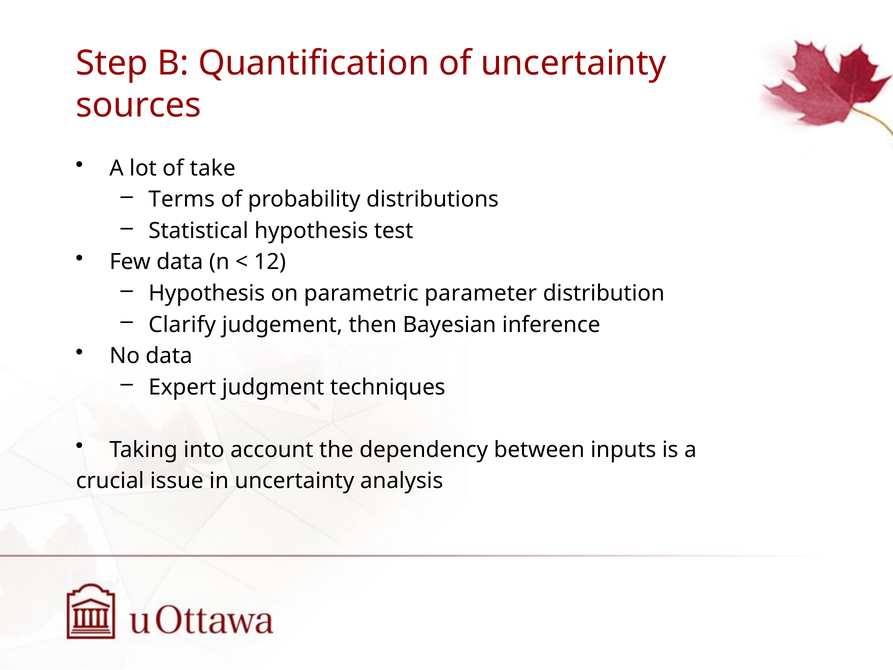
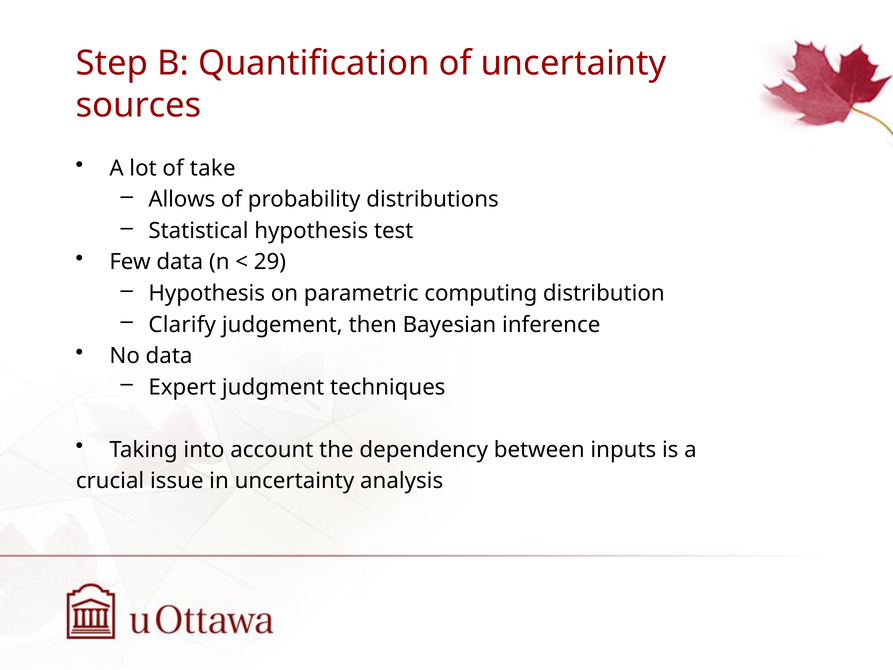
Terms: Terms -> Allows
12: 12 -> 29
parameter: parameter -> computing
